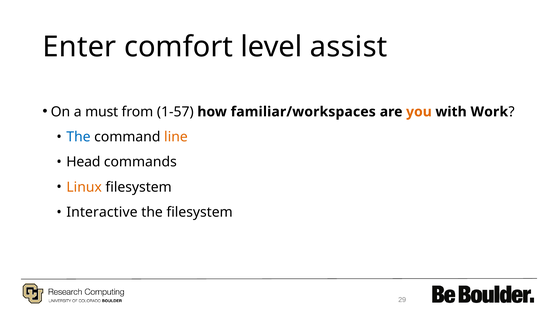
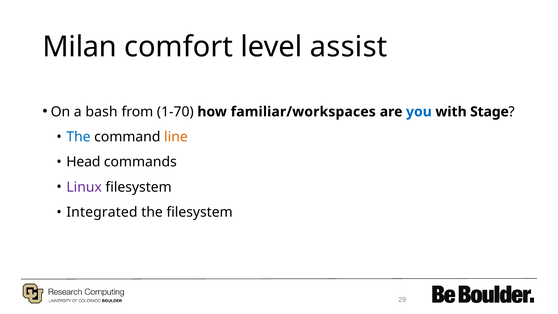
Enter: Enter -> Milan
must: must -> bash
1-57: 1-57 -> 1-70
you colour: orange -> blue
Work: Work -> Stage
Linux colour: orange -> purple
Interactive: Interactive -> Integrated
